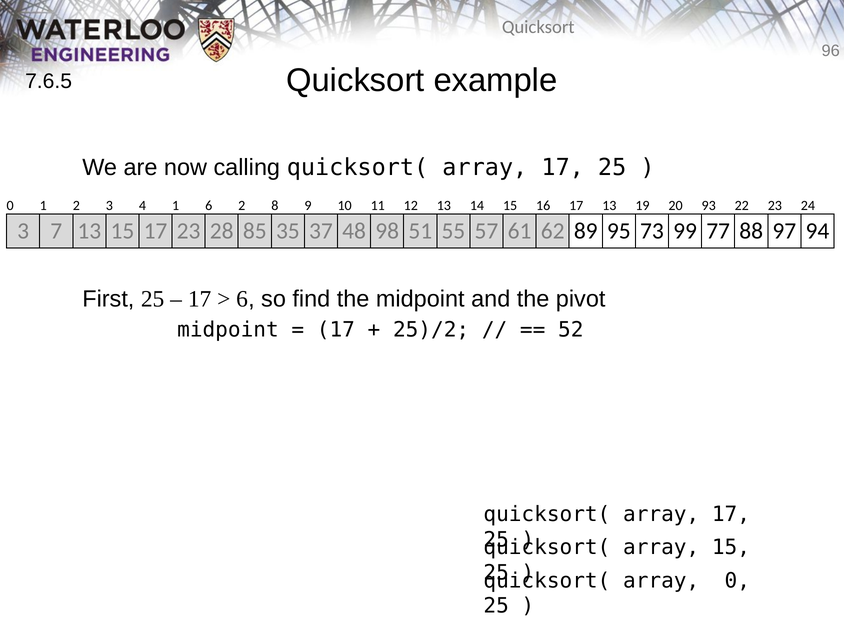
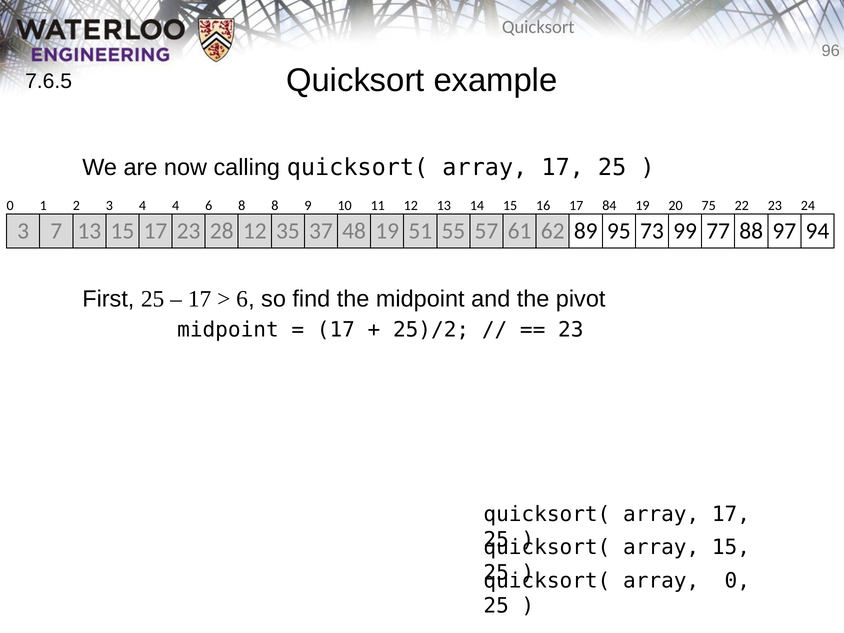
4 1: 1 -> 4
6 2: 2 -> 8
17 13: 13 -> 84
93: 93 -> 75
28 85: 85 -> 12
48 98: 98 -> 19
52 at (571, 330): 52 -> 23
